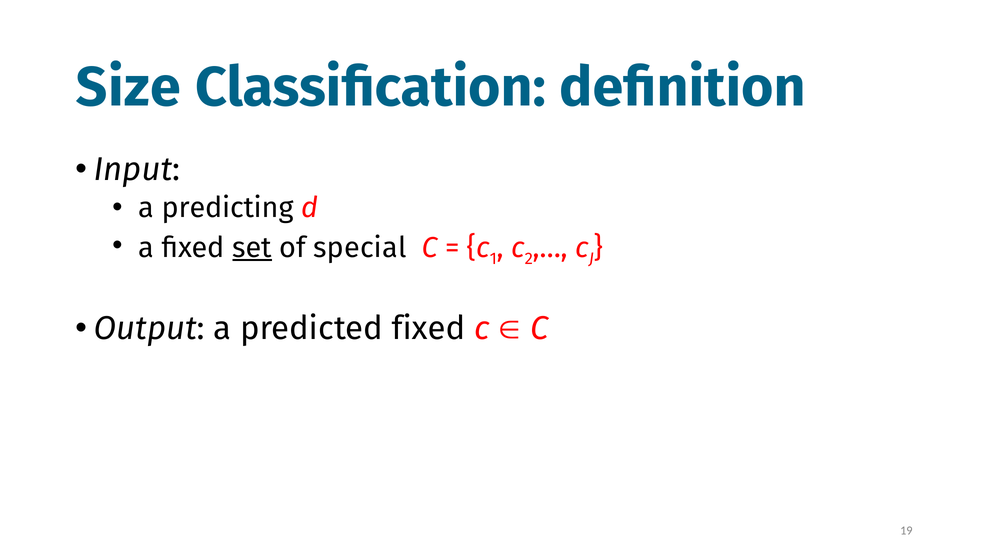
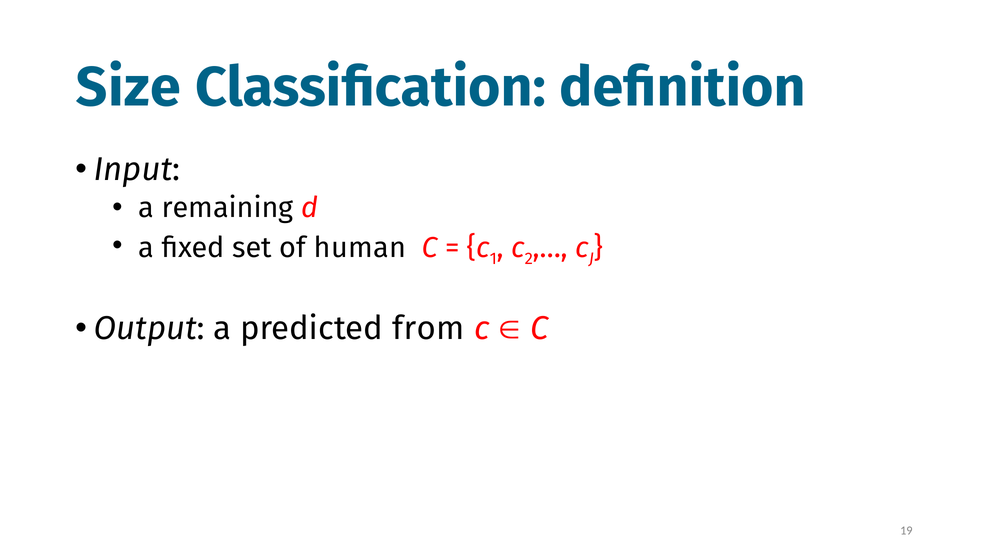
predicting: predicting -> remaining
set underline: present -> none
special: special -> human
predicted fixed: fixed -> from
